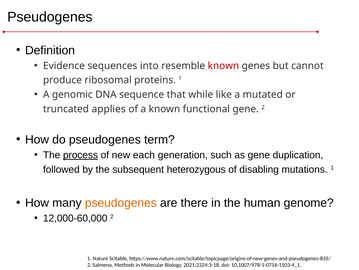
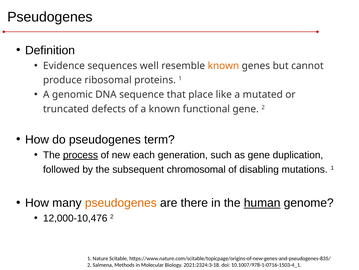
into: into -> well
known at (223, 66) colour: red -> orange
while: while -> place
applies: applies -> defects
heterozygous: heterozygous -> chromosomal
human underline: none -> present
12,000-60,000: 12,000-60,000 -> 12,000-10,476
